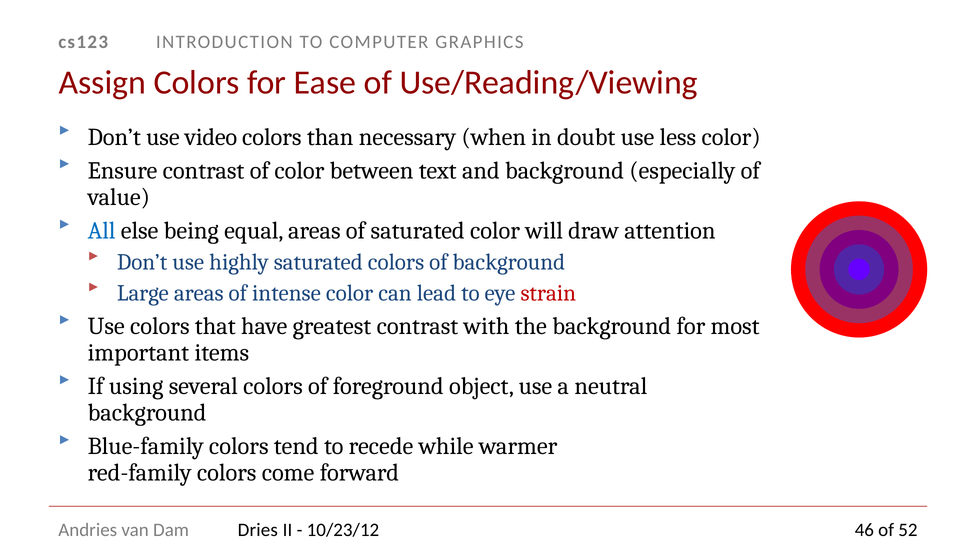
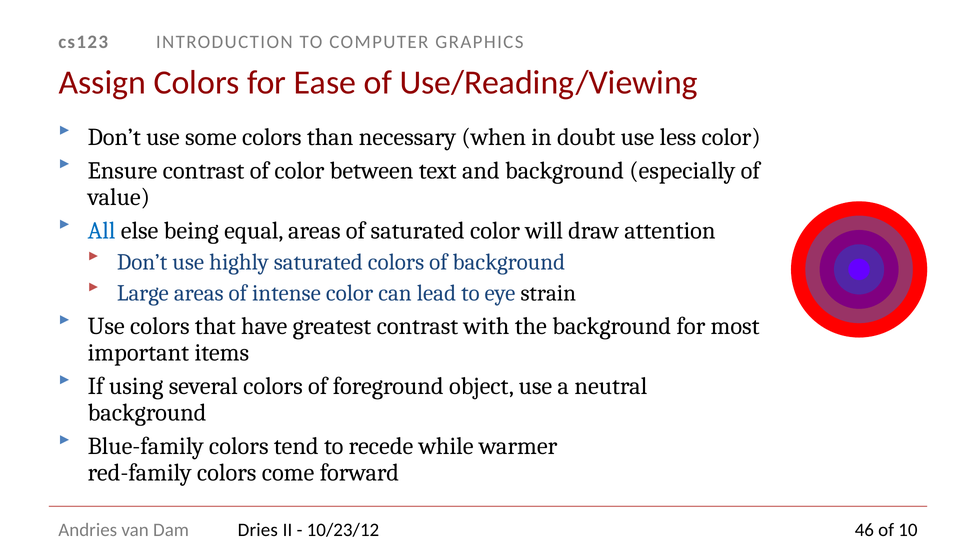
video: video -> some
strain colour: red -> black
52: 52 -> 10
